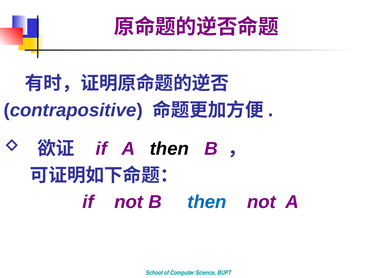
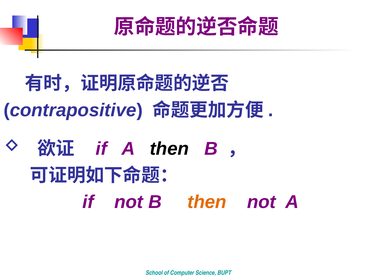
then at (207, 202) colour: blue -> orange
